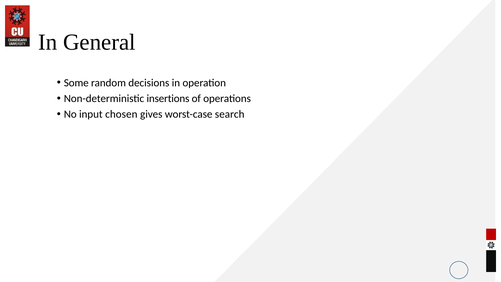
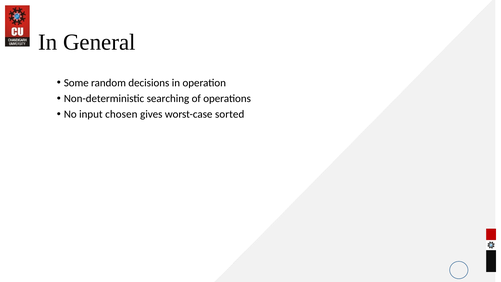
insertions: insertions -> searching
search: search -> sorted
